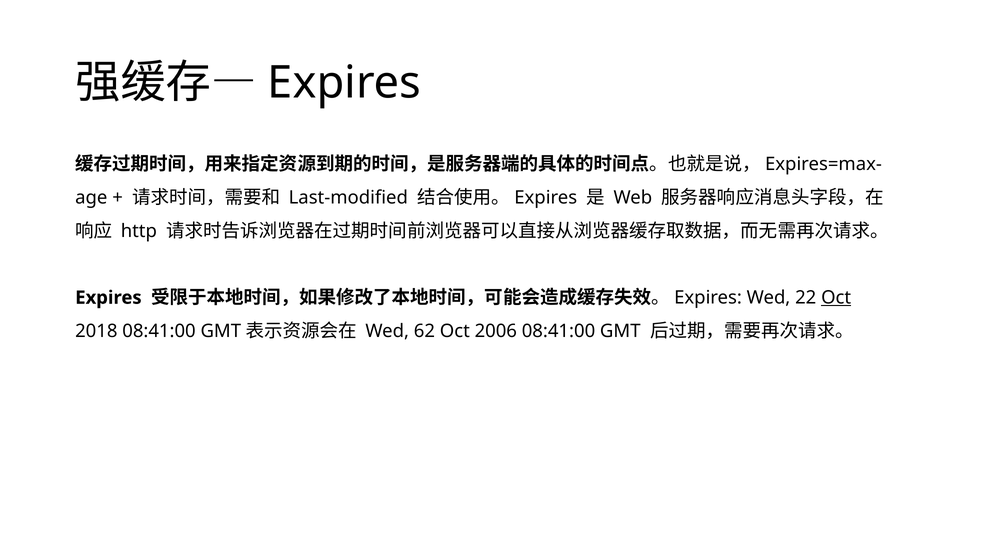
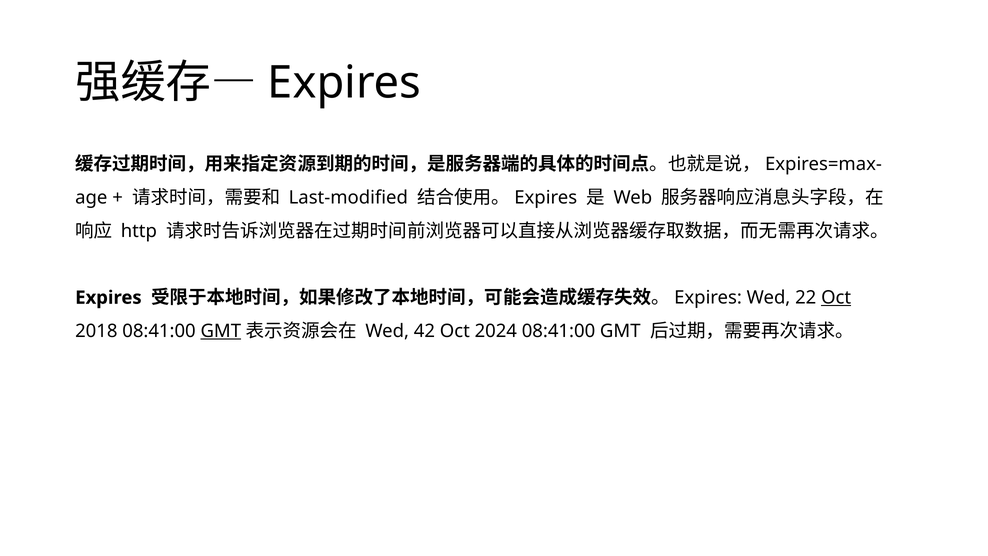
GMT at (221, 331) underline: none -> present
62: 62 -> 42
2006: 2006 -> 2024
